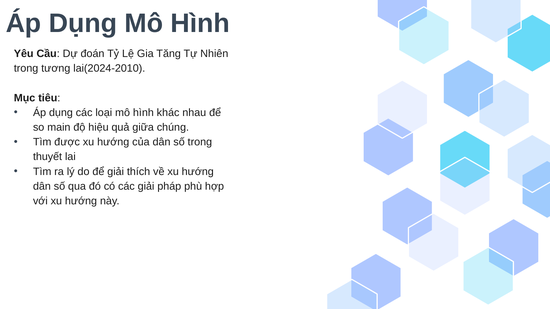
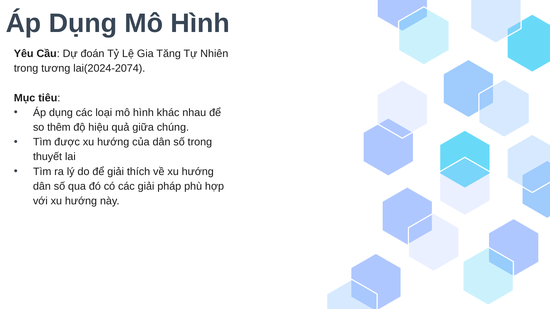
lai(2024-2010: lai(2024-2010 -> lai(2024-2074
main: main -> thêm
